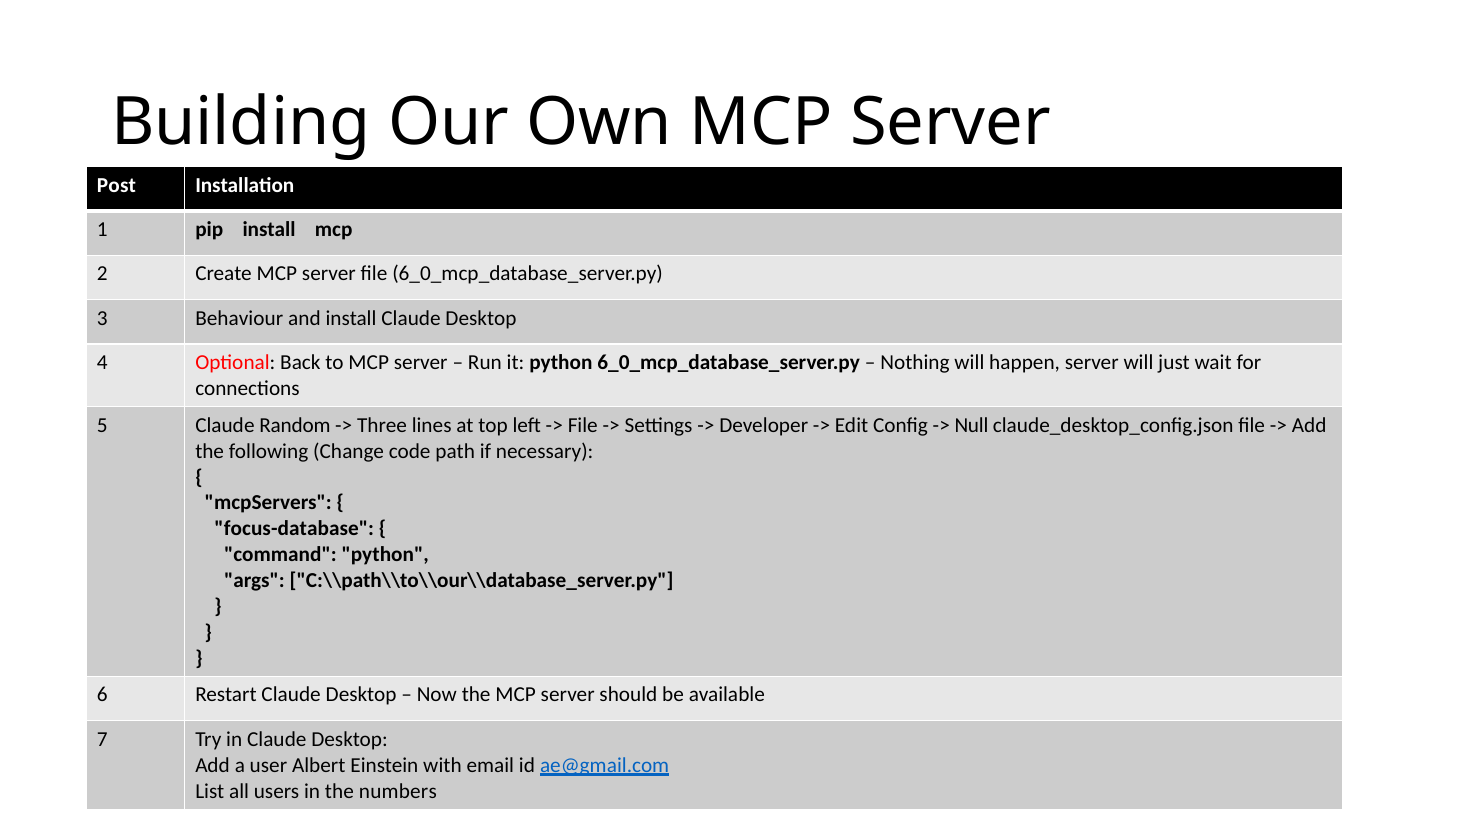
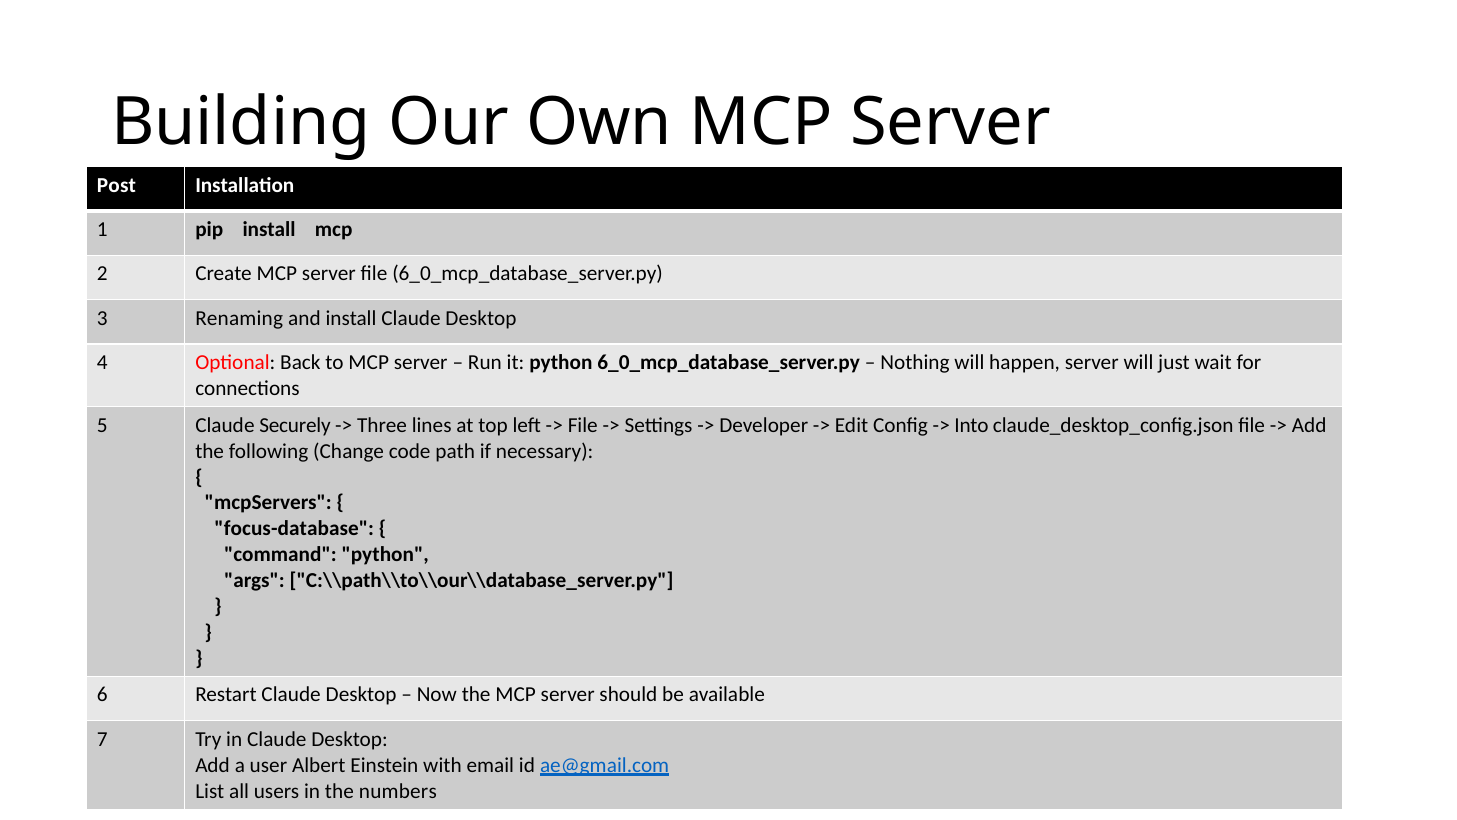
Behaviour: Behaviour -> Renaming
Random: Random -> Securely
Null: Null -> Into
